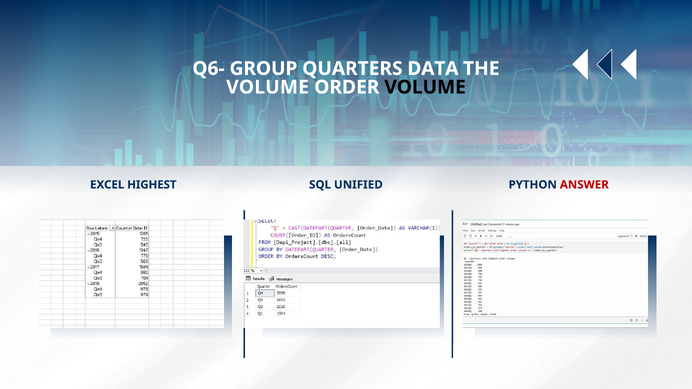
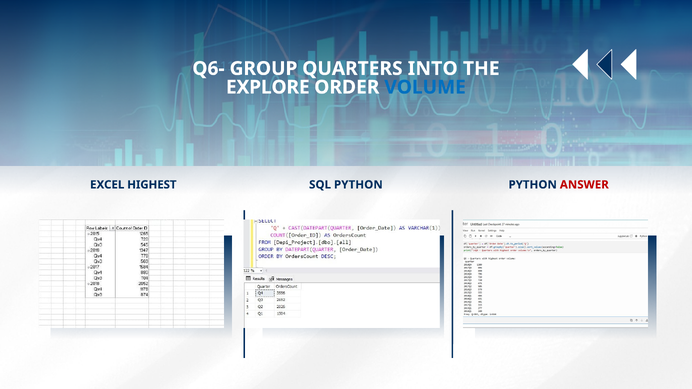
DATA: DATA -> INTO
VOLUME at (268, 87): VOLUME -> EXPLORE
VOLUME at (425, 87) colour: black -> blue
SQL UNIFIED: UNIFIED -> PYTHON
